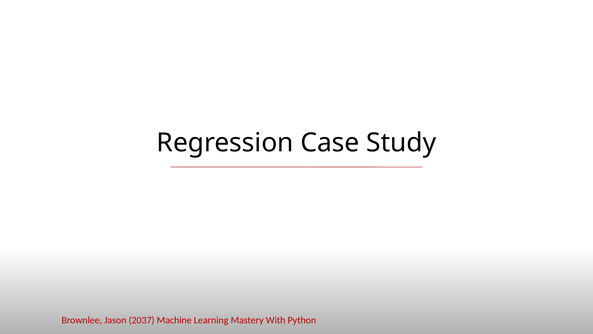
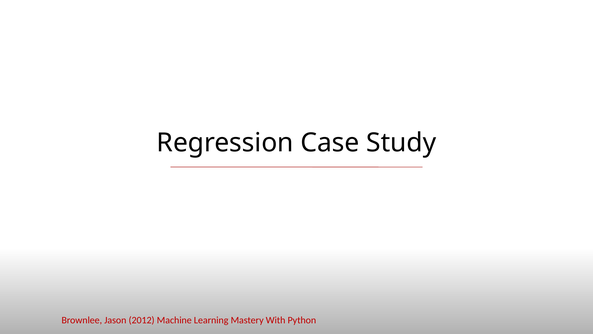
2037: 2037 -> 2012
